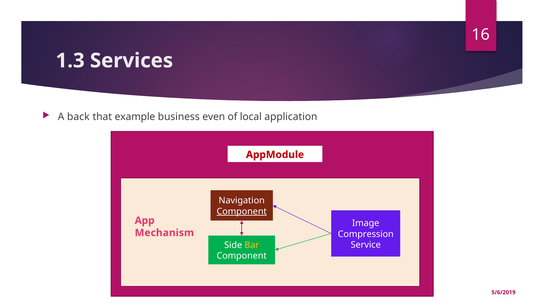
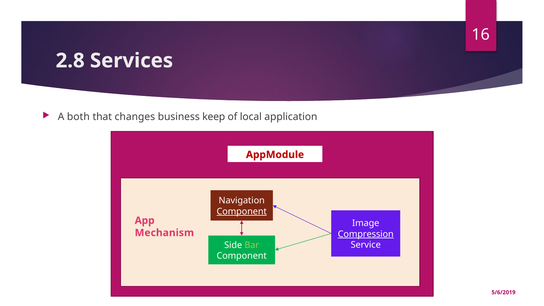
1.3: 1.3 -> 2.8
back: back -> both
example: example -> changes
even: even -> keep
Compression underline: none -> present
Bar colour: yellow -> light green
